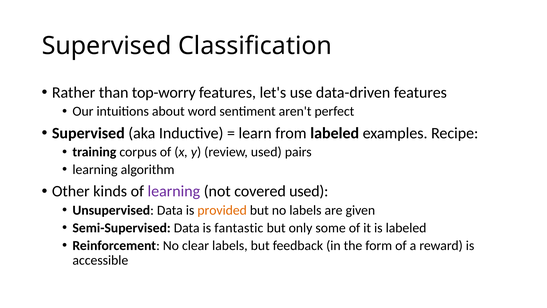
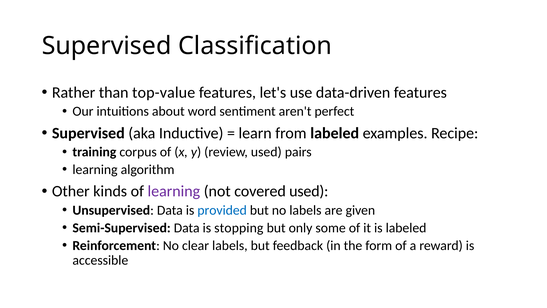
top-worry: top-worry -> top-value
provided colour: orange -> blue
fantastic: fantastic -> stopping
